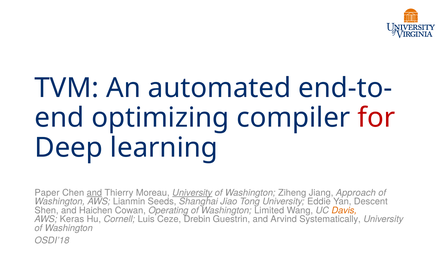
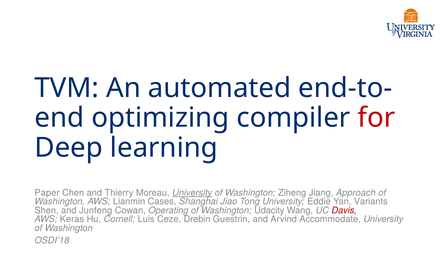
and at (94, 193) underline: present -> none
Seeds: Seeds -> Cases
Descent: Descent -> Variants
Haichen: Haichen -> Junfeng
Limited: Limited -> Udacity
Davis colour: orange -> red
Systematically: Systematically -> Accommodate
